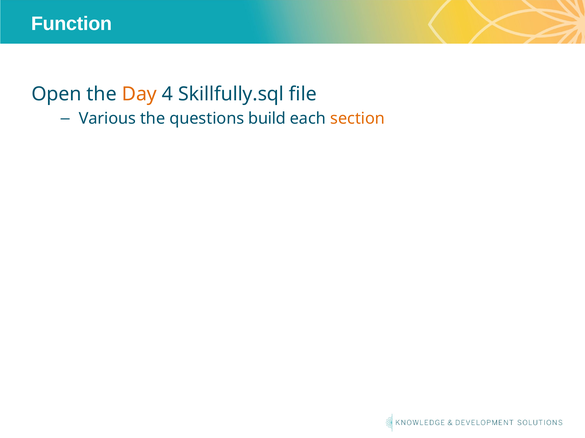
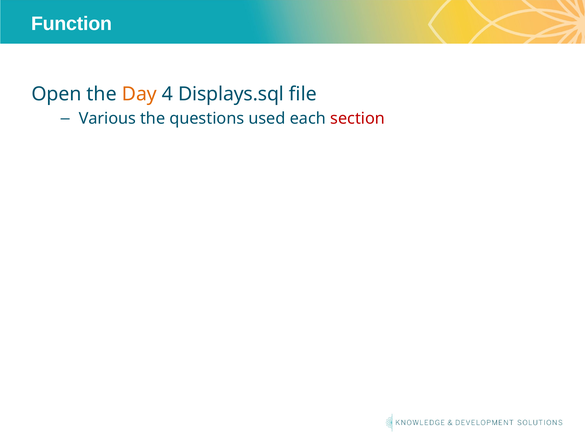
Skillfully.sql: Skillfully.sql -> Displays.sql
build: build -> used
section colour: orange -> red
